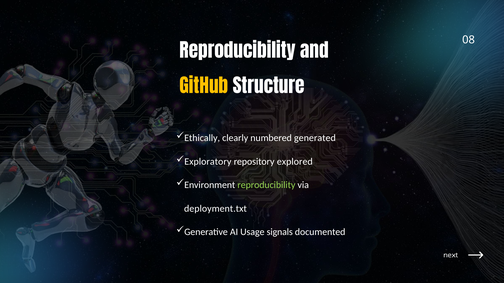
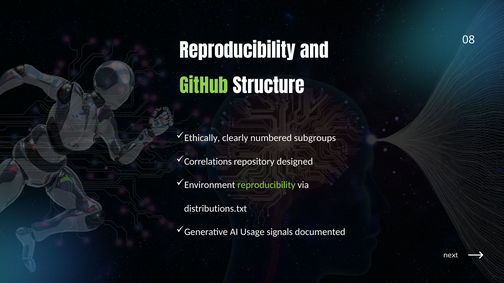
GitHub colour: yellow -> light green
generated: generated -> subgroups
Exploratory: Exploratory -> Correlations
explored: explored -> designed
deployment.txt: deployment.txt -> distributions.txt
